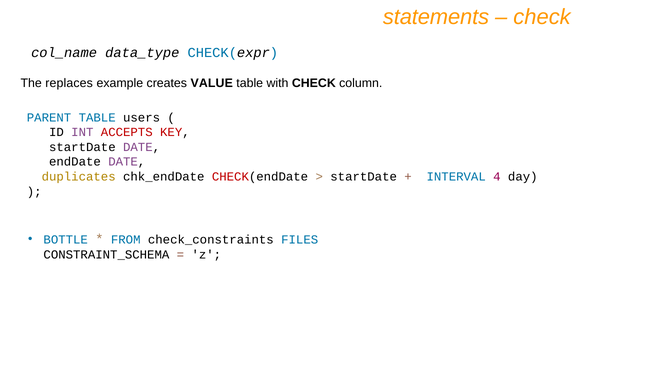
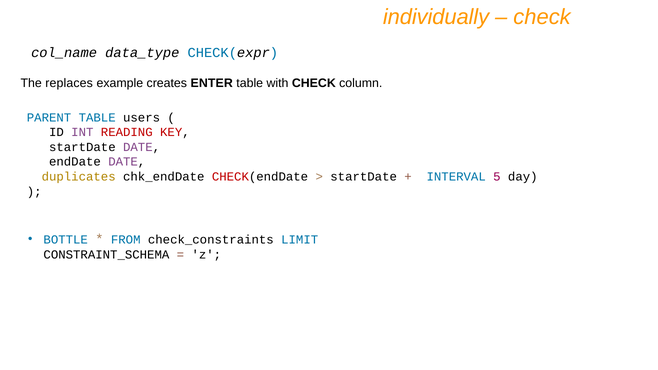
statements: statements -> individually
VALUE: VALUE -> ENTER
ACCEPTS: ACCEPTS -> READING
4: 4 -> 5
FILES: FILES -> LIMIT
